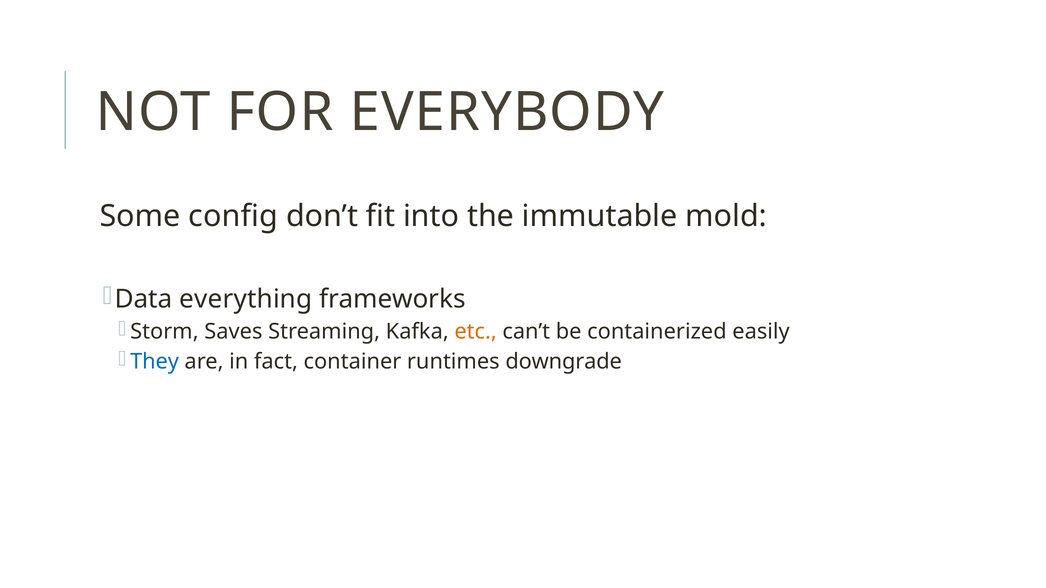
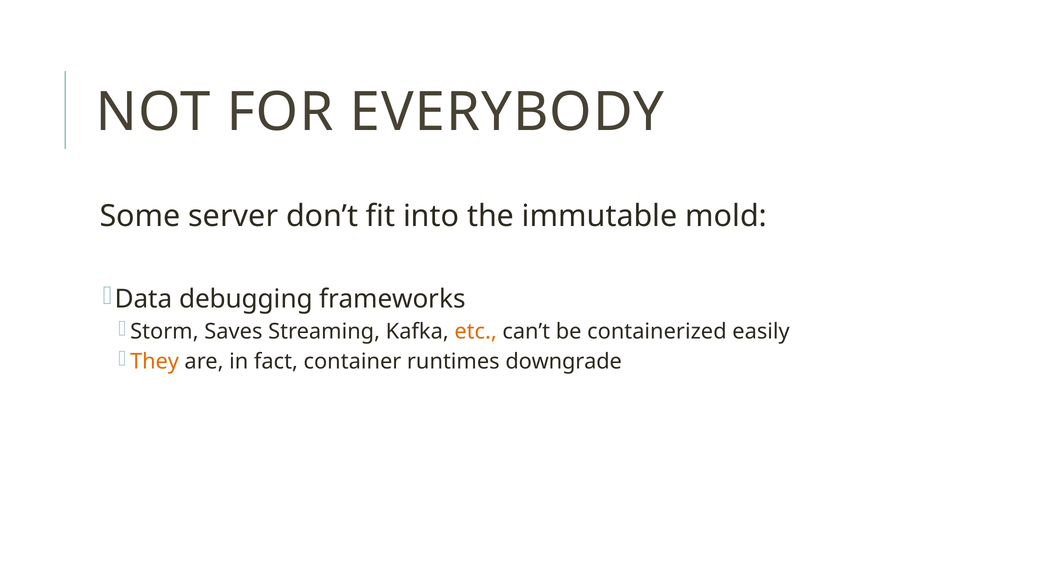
config: config -> server
everything: everything -> debugging
They colour: blue -> orange
